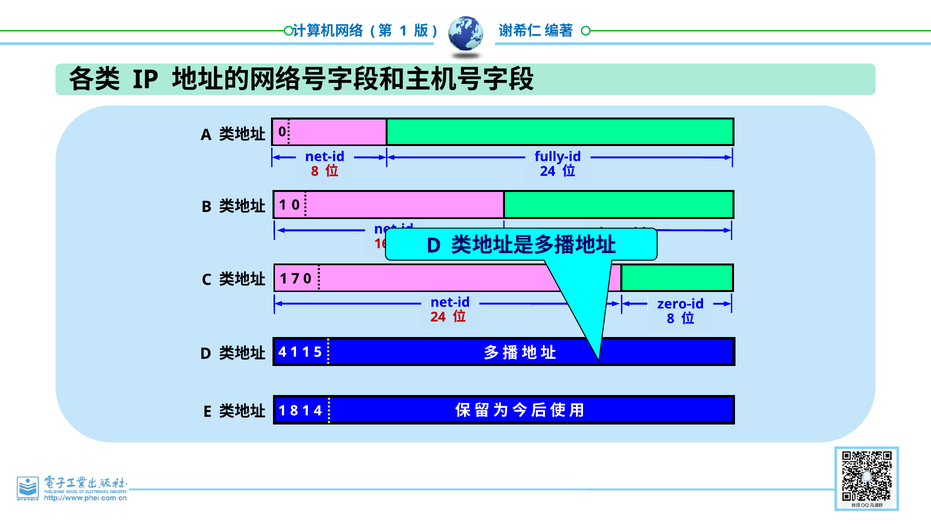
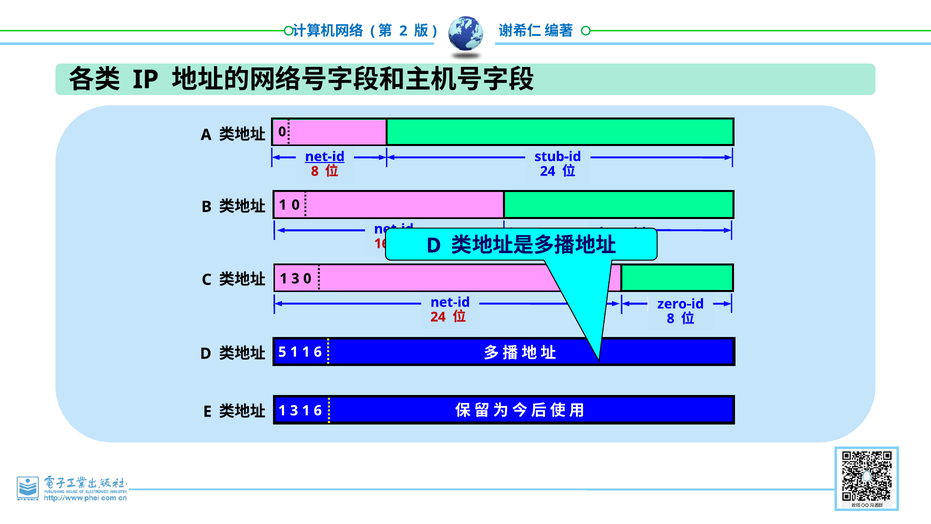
1 at (403, 31): 1 -> 2
net-id at (325, 157) underline: none -> present
fully-id: fully-id -> stub-id
7 at (295, 279): 7 -> 3
4 at (282, 352): 4 -> 5
1 1 5: 5 -> 6
8 at (294, 410): 8 -> 3
4 at (318, 410): 4 -> 6
